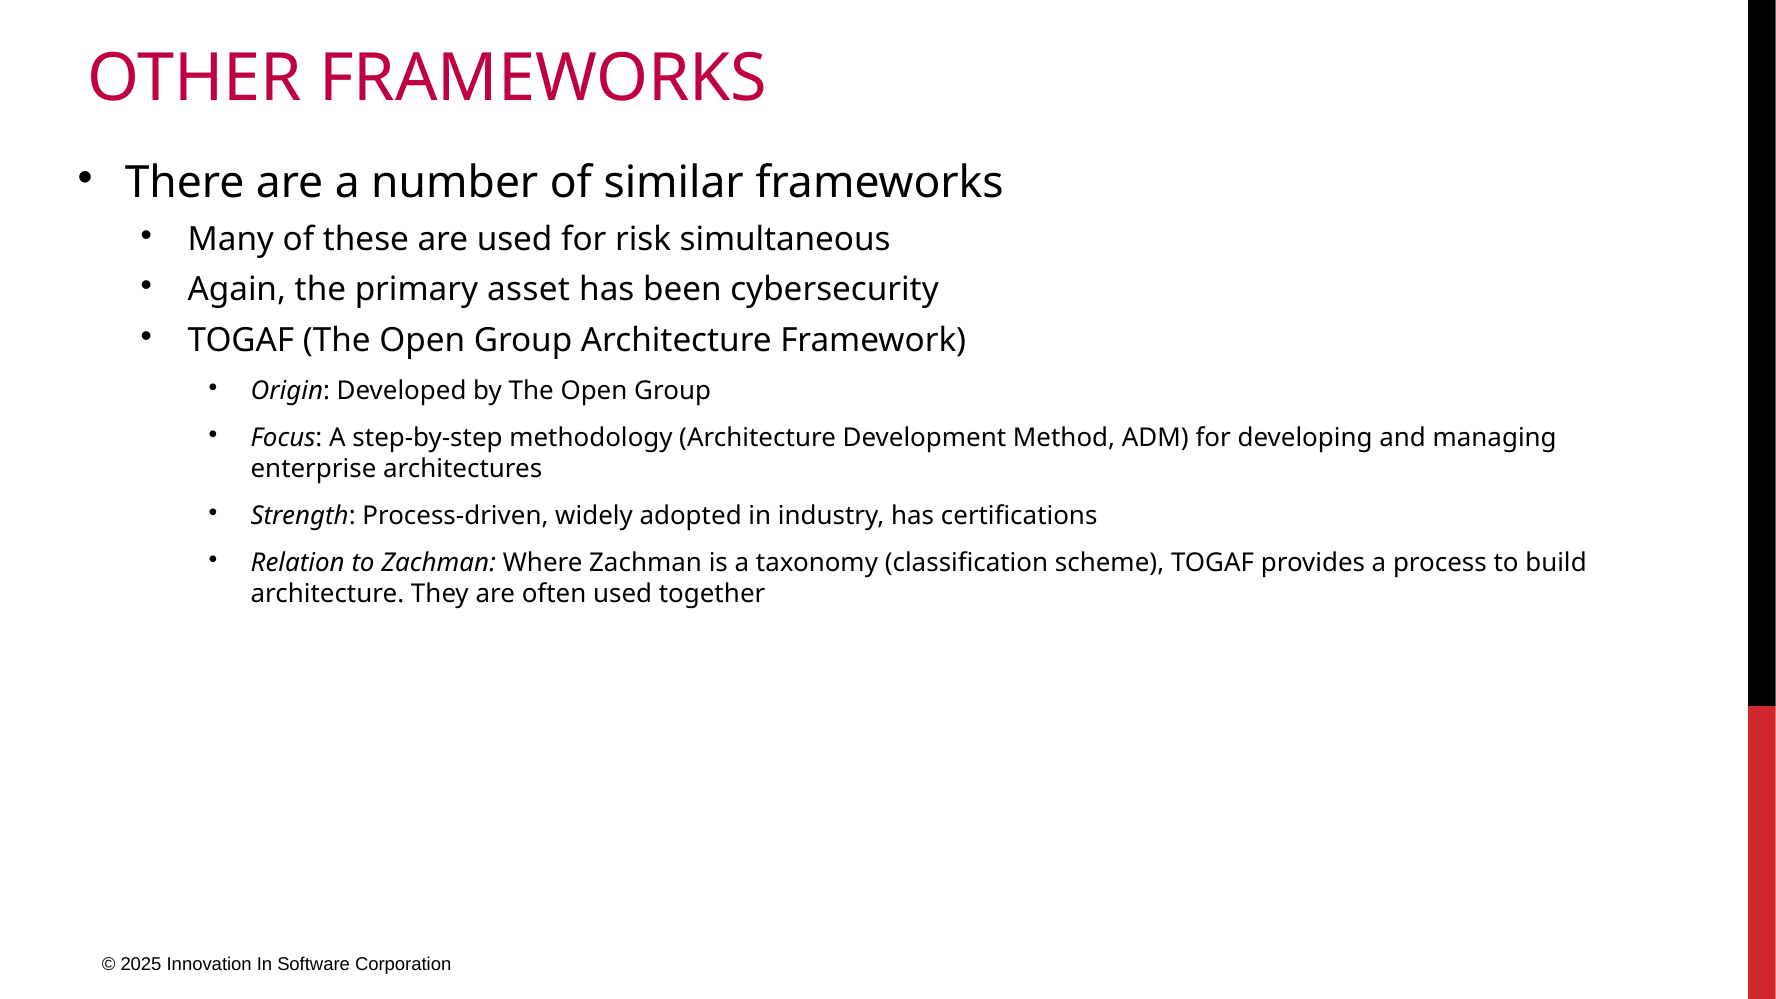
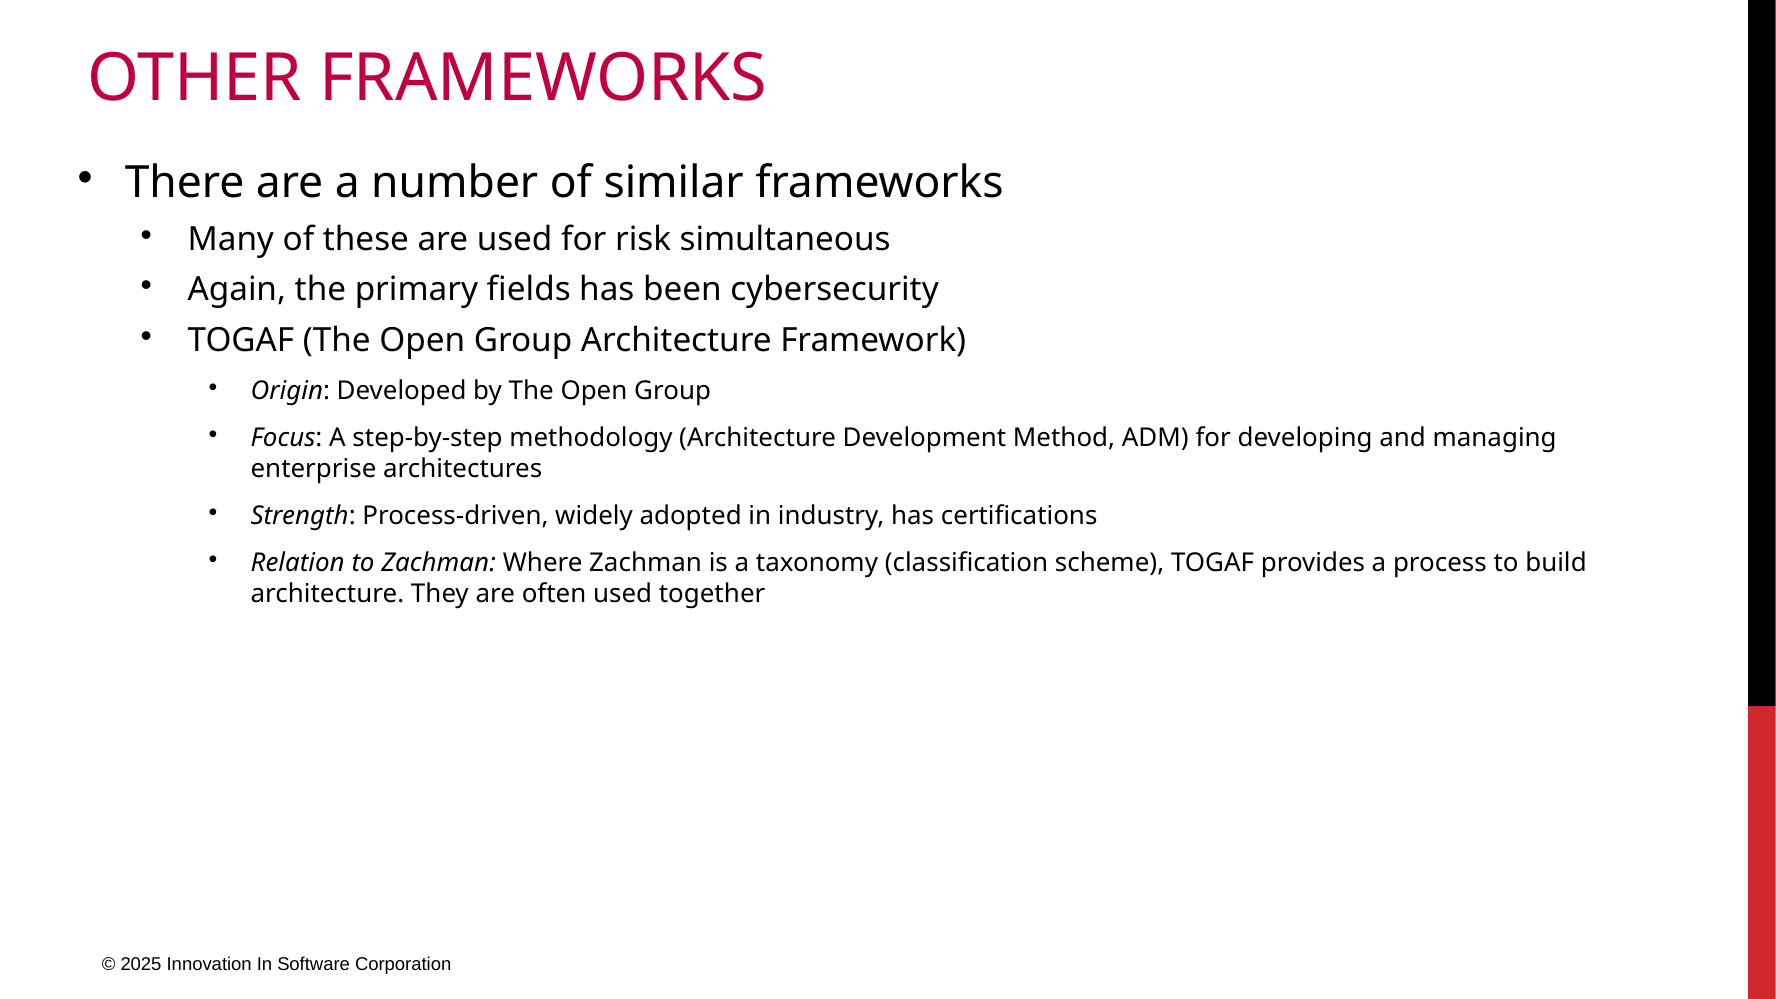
asset: asset -> fields
